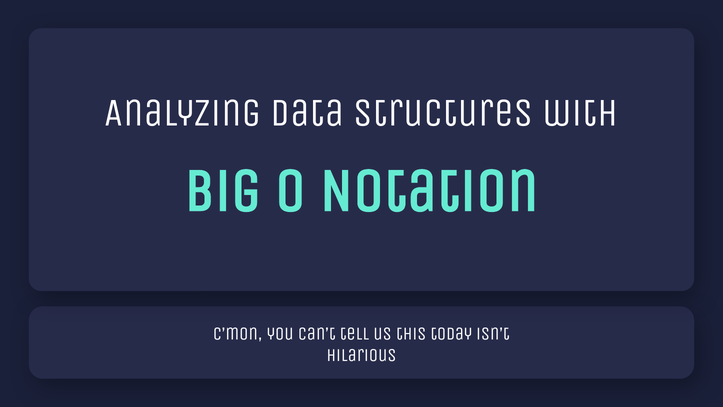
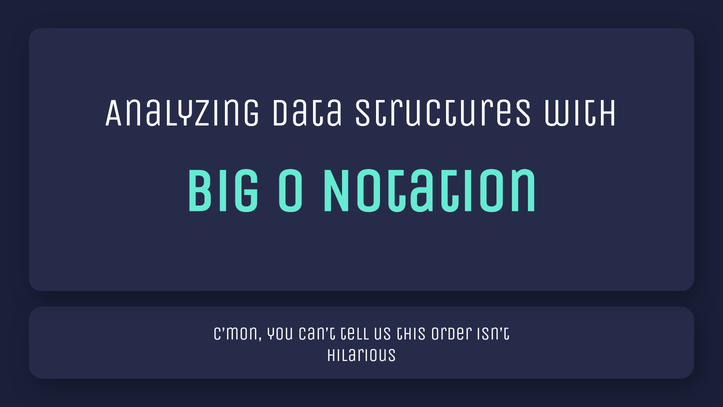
today: today -> order
